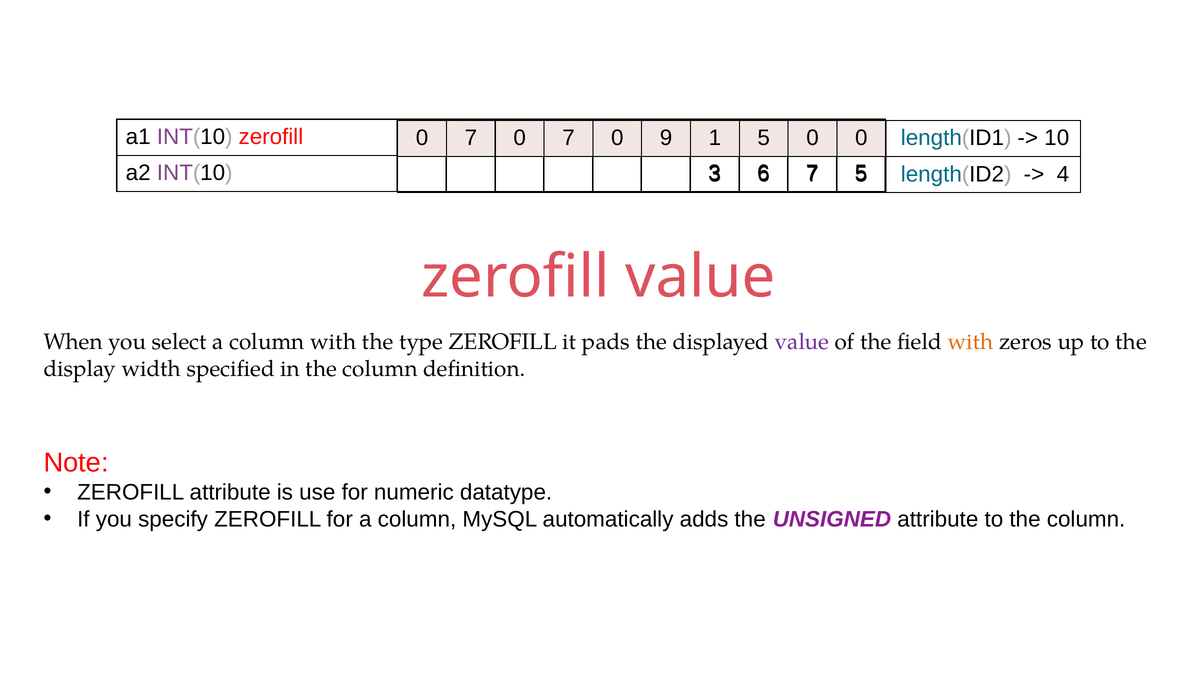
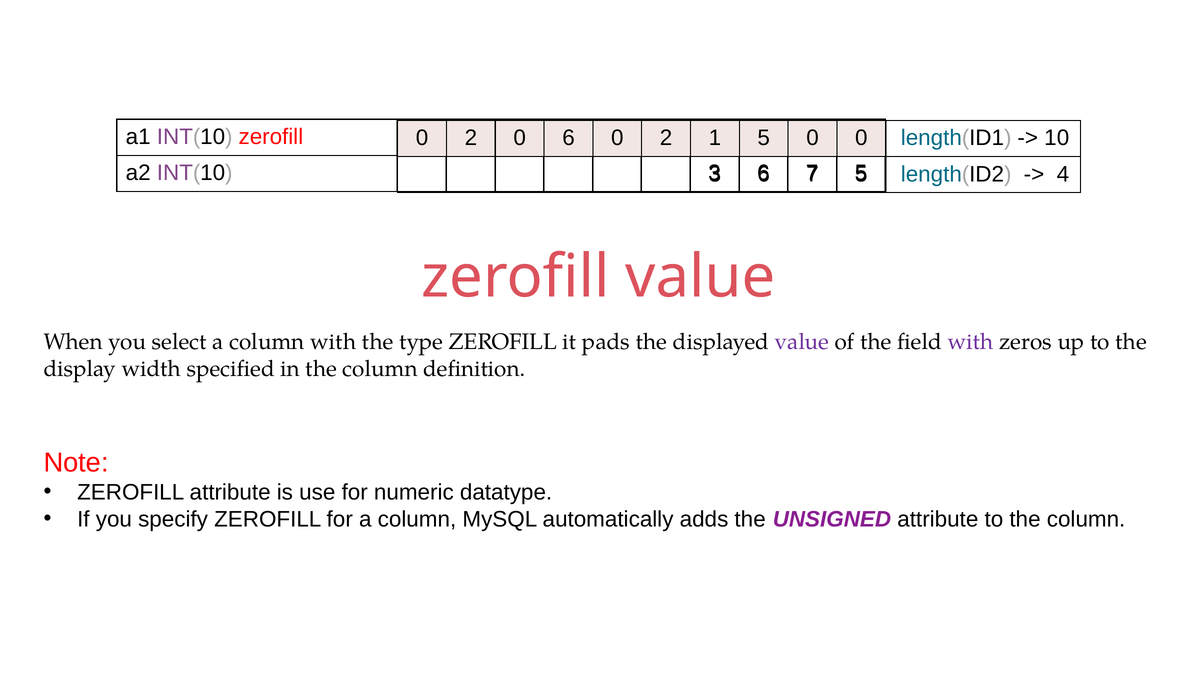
7 at (471, 138): 7 -> 2
7 at (568, 138): 7 -> 6
9 at (666, 138): 9 -> 2
with at (970, 342) colour: orange -> purple
